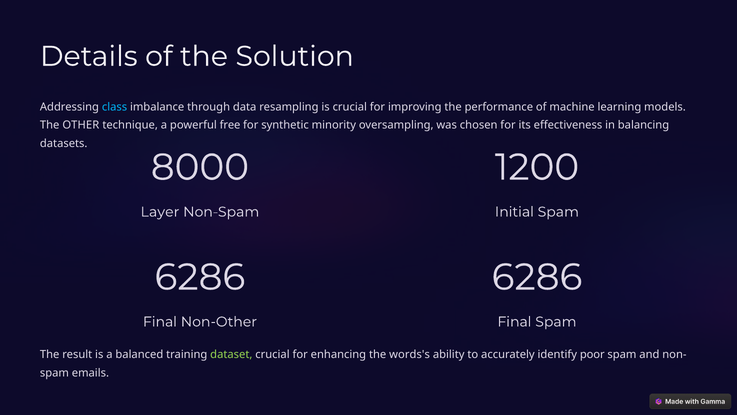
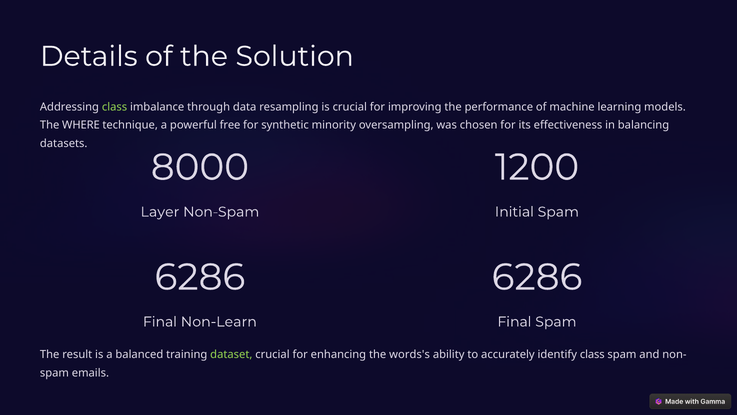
class at (115, 107) colour: light blue -> light green
OTHER: OTHER -> WHERE
Non-Other: Non-Other -> Non-Learn
identify poor: poor -> class
